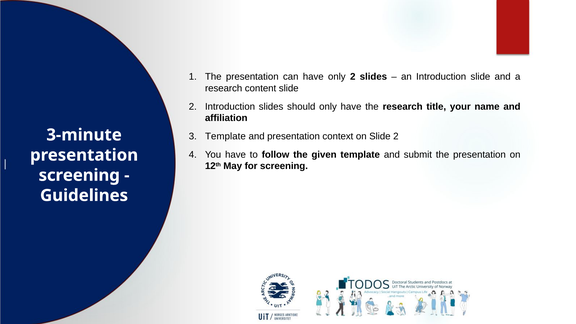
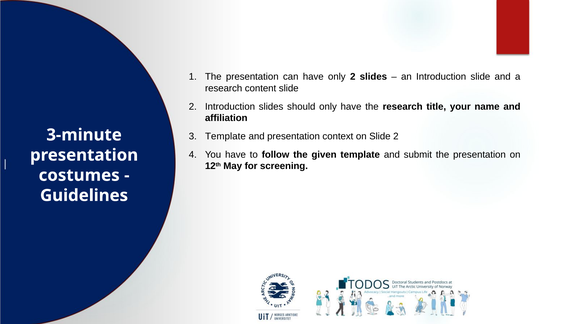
screening at (79, 175): screening -> costumes
